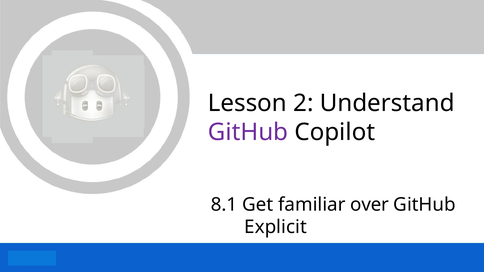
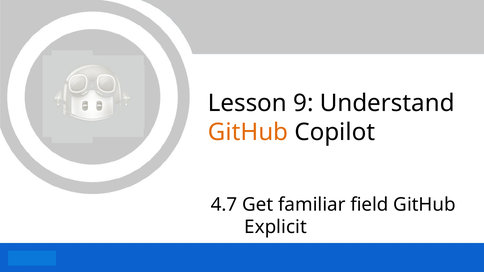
2: 2 -> 9
GitHub at (248, 132) colour: purple -> orange
8.1: 8.1 -> 4.7
over: over -> field
